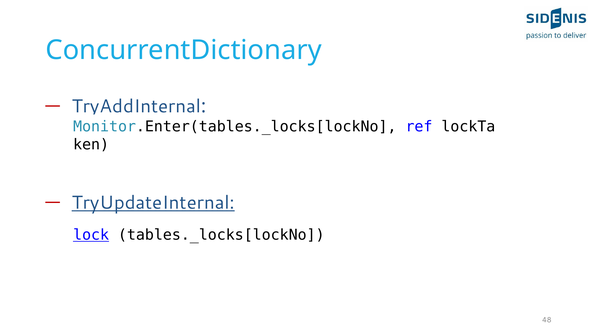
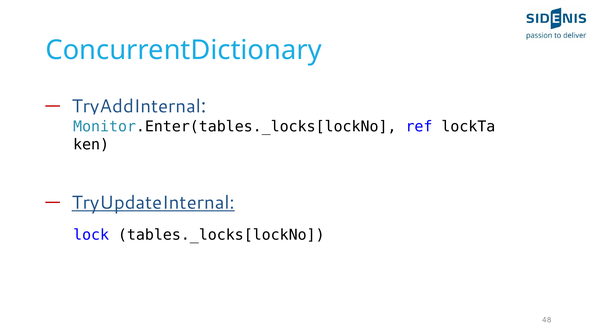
lock underline: present -> none
